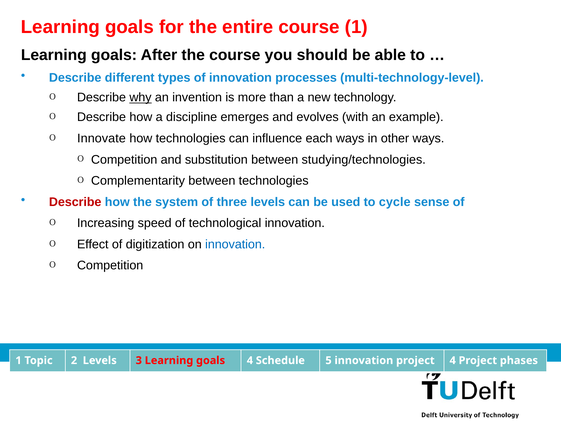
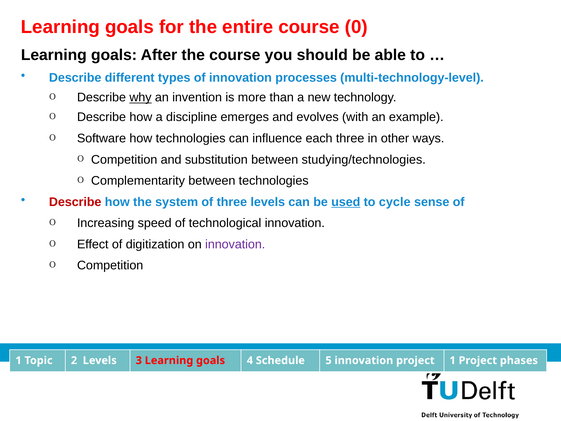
course 1: 1 -> 0
Innovate: Innovate -> Software
each ways: ways -> three
used underline: none -> present
innovation at (235, 244) colour: blue -> purple
project 4: 4 -> 1
